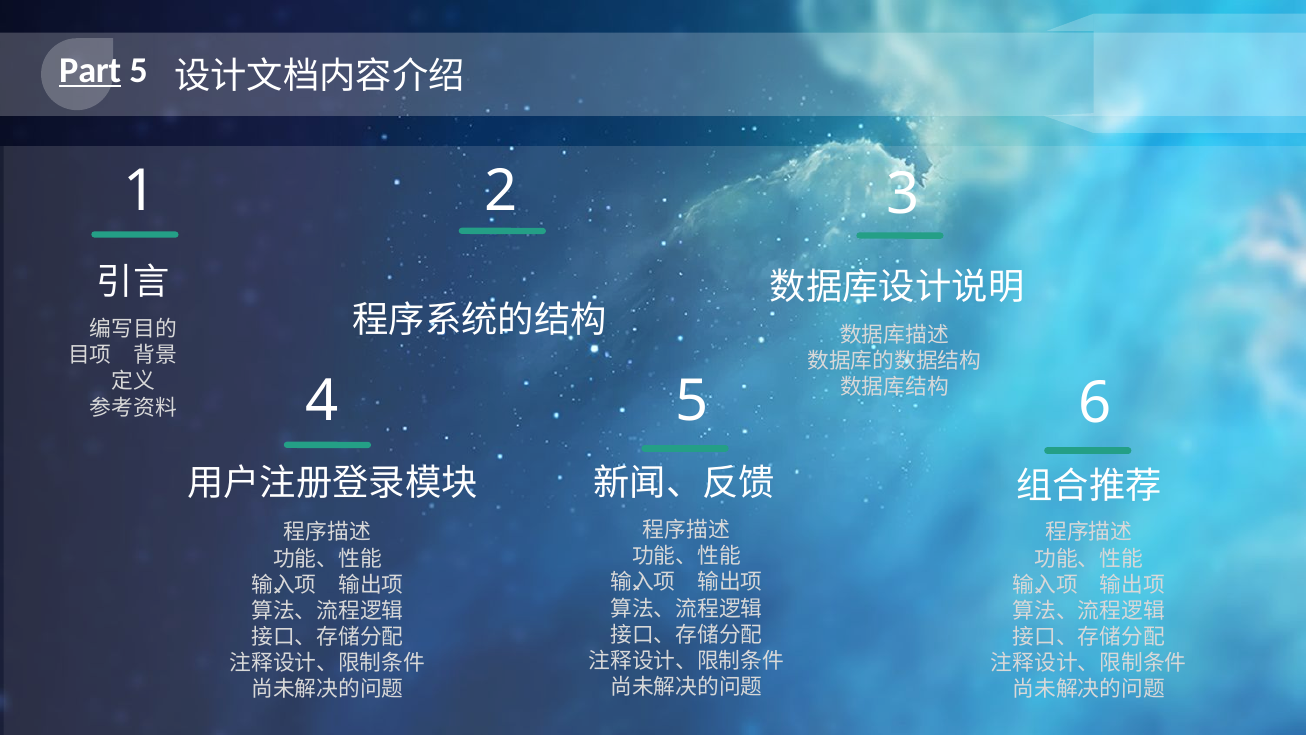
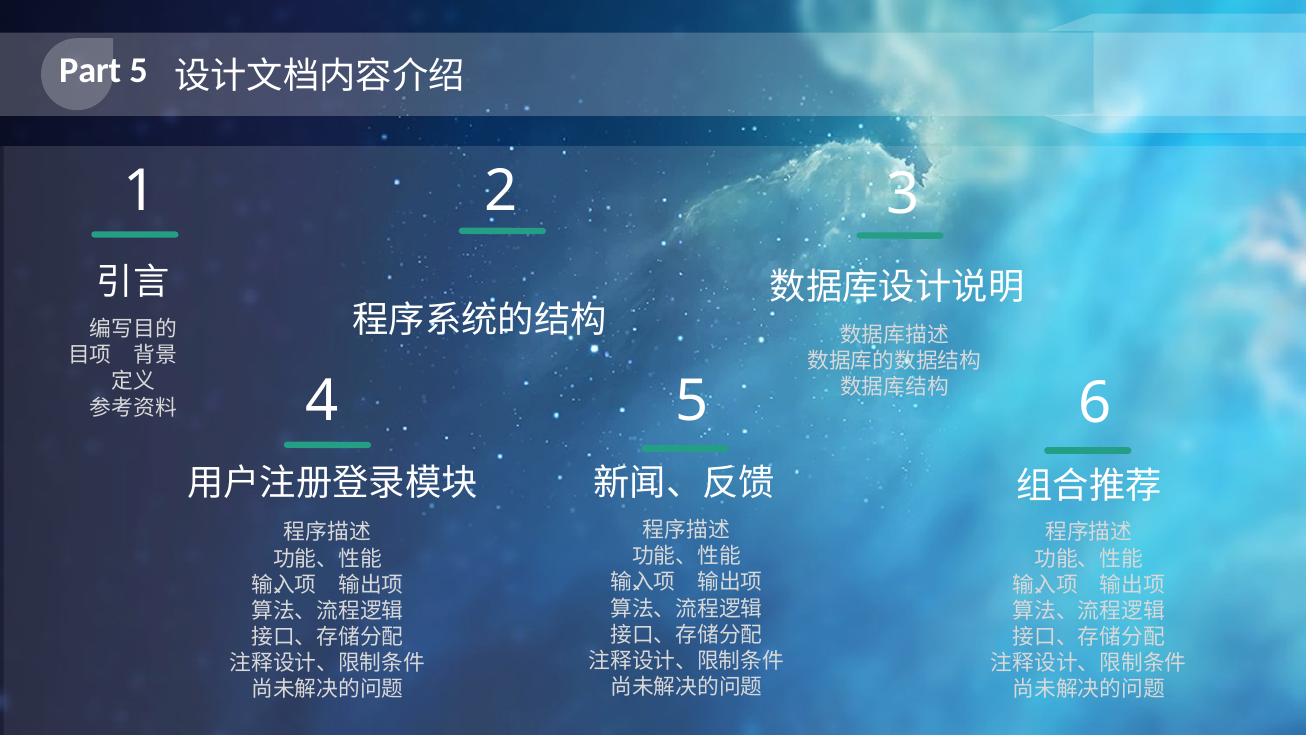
Part underline: present -> none
